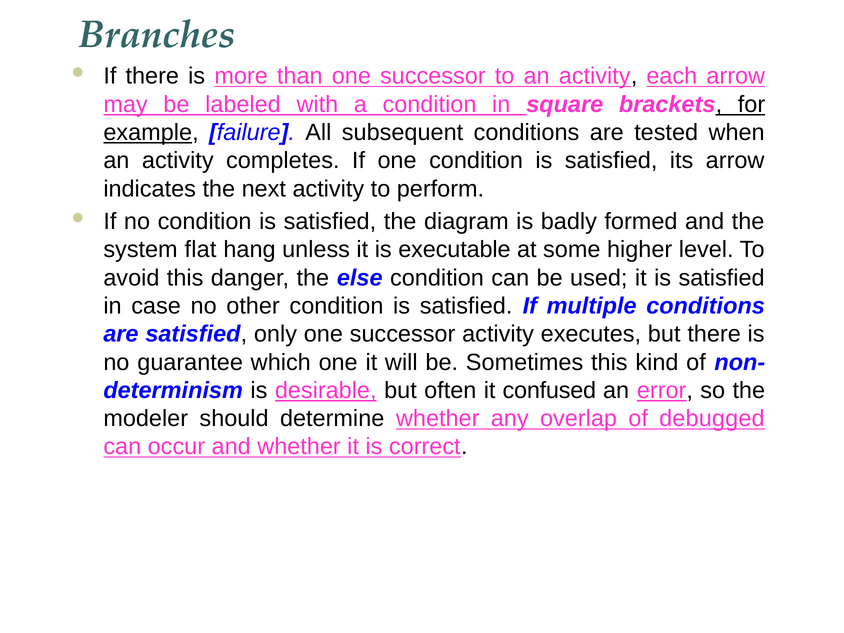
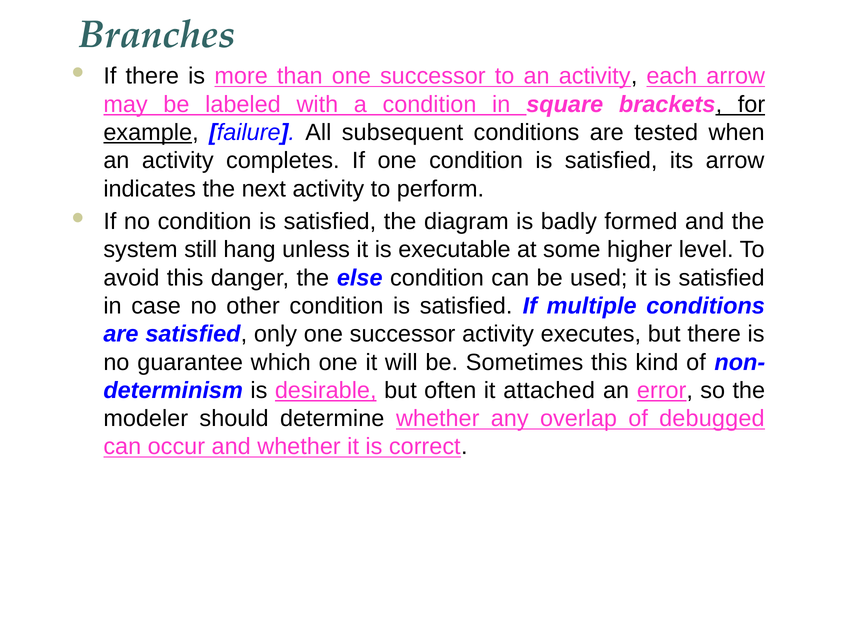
flat: flat -> still
confused: confused -> attached
